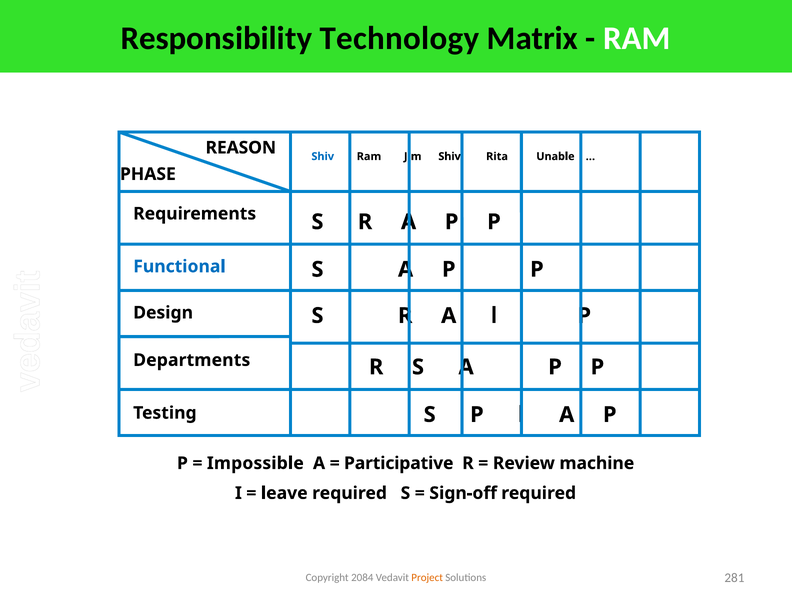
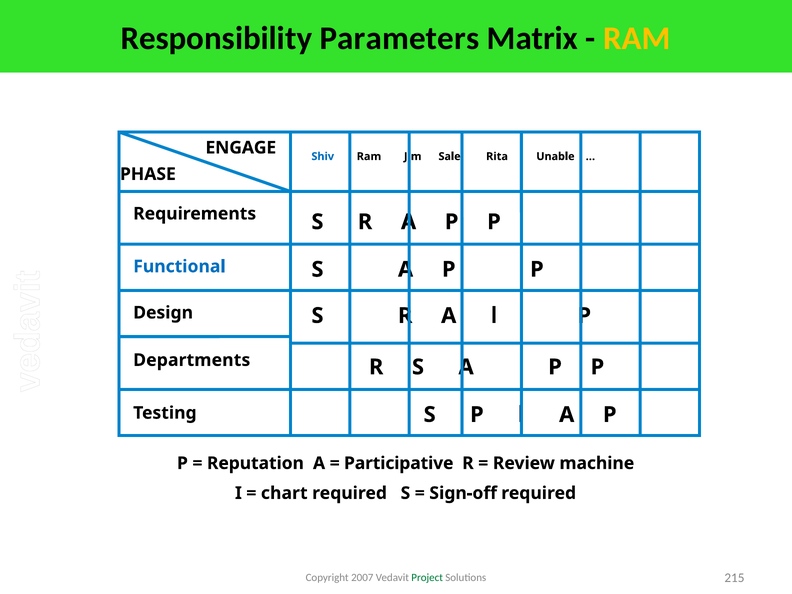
Technology: Technology -> Parameters
RAM at (637, 39) colour: white -> yellow
REASON: REASON -> ENGAGE
Jim Shiv: Shiv -> Sale
Impossible: Impossible -> Reputation
leave: leave -> chart
2084: 2084 -> 2007
Project colour: orange -> green
281: 281 -> 215
